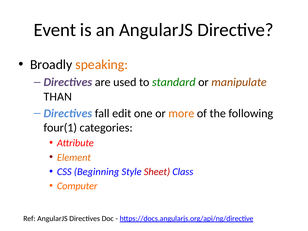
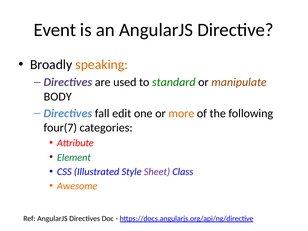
THAN: THAN -> BODY
four(1: four(1 -> four(7
Element colour: orange -> green
Beginning: Beginning -> Illustrated
Sheet colour: red -> purple
Computer: Computer -> Awesome
